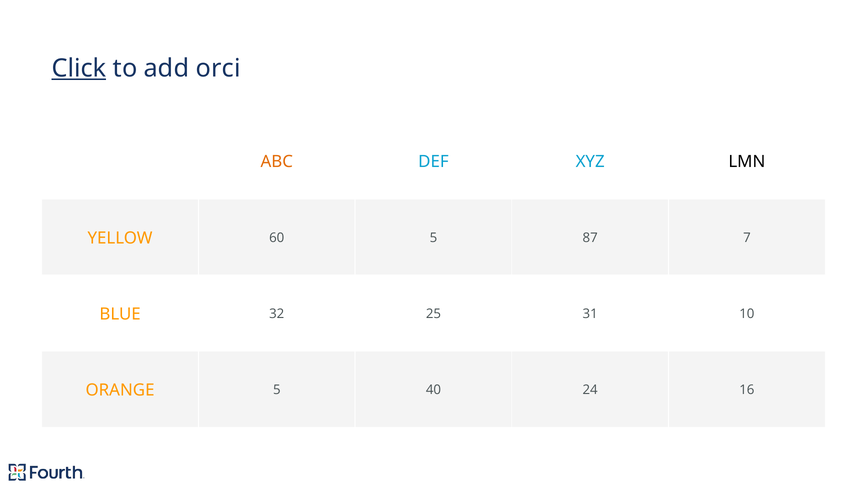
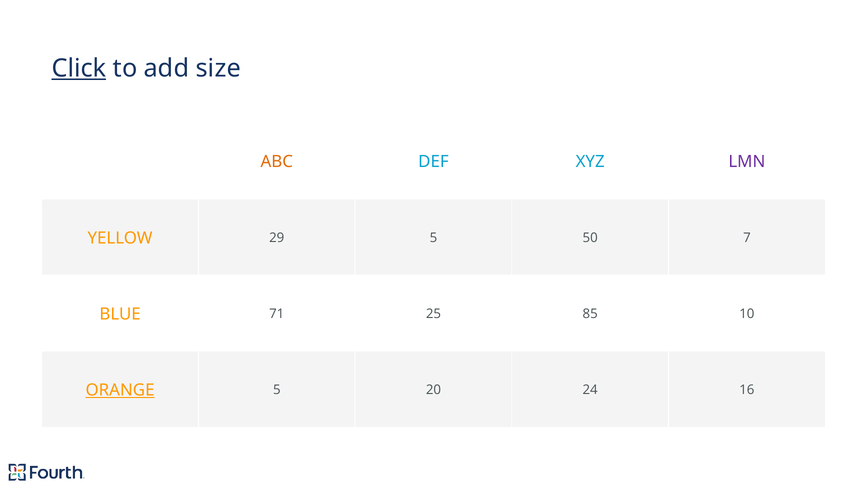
orci: orci -> size
LMN colour: black -> purple
60: 60 -> 29
87: 87 -> 50
32: 32 -> 71
31: 31 -> 85
ORANGE underline: none -> present
40: 40 -> 20
